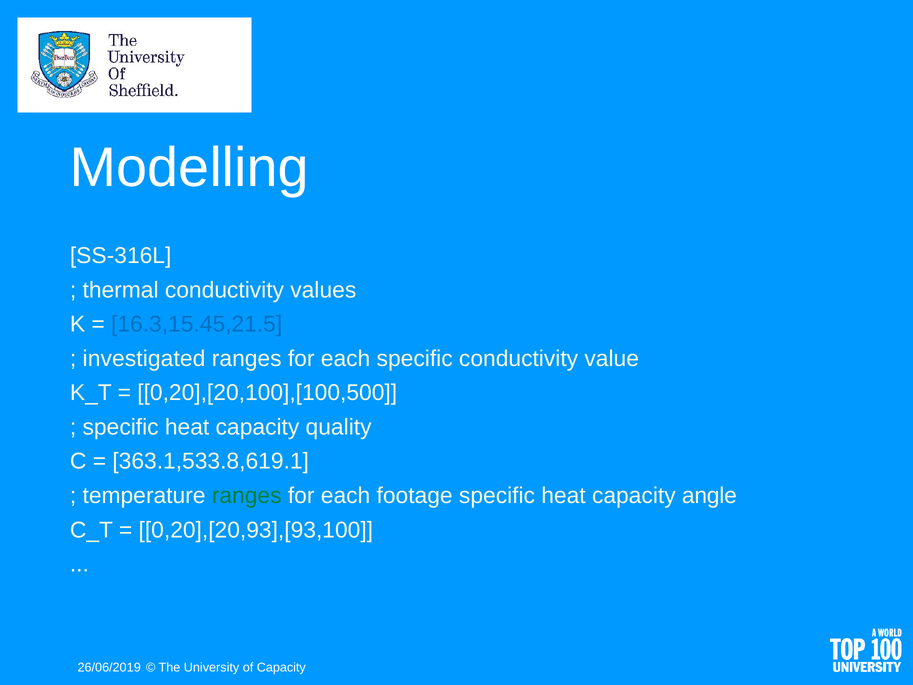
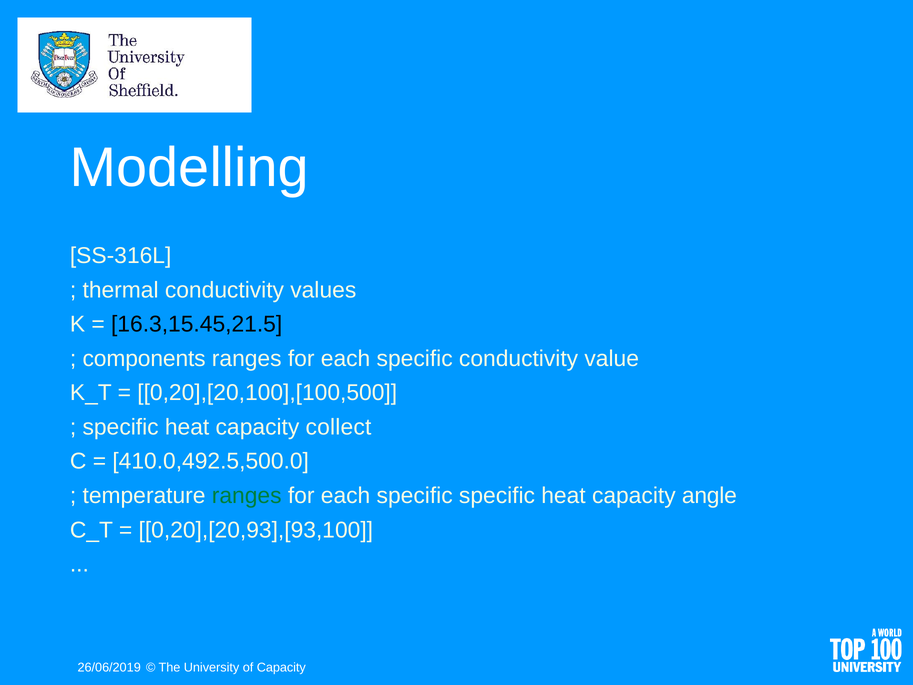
16.3,15.45,21.5 colour: blue -> black
investigated: investigated -> components
quality: quality -> collect
363.1,533.8,619.1: 363.1,533.8,619.1 -> 410.0,492.5,500.0
footage at (415, 496): footage -> specific
